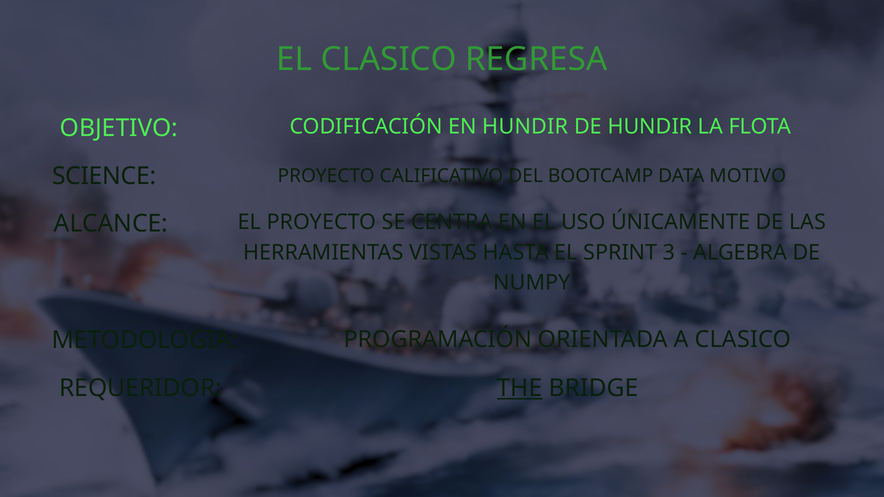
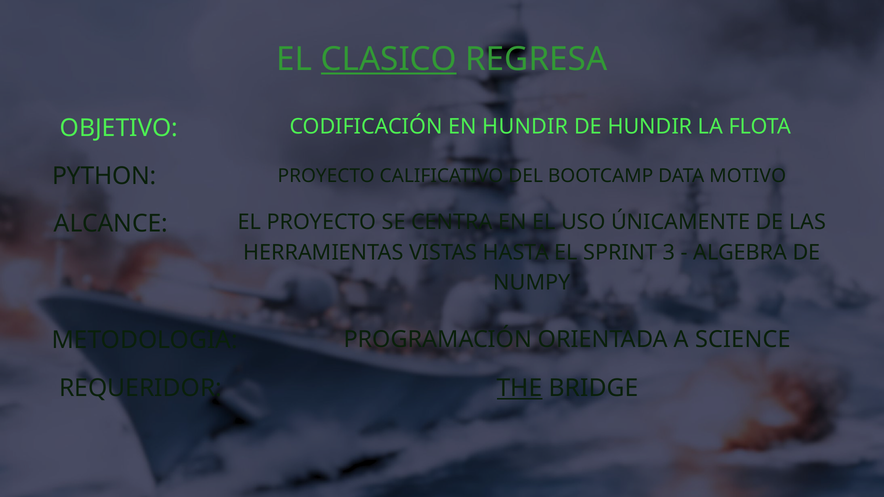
CLASICO at (389, 59) underline: none -> present
SCIENCE: SCIENCE -> PYTHON
A CLASICO: CLASICO -> SCIENCE
